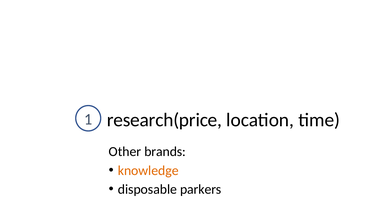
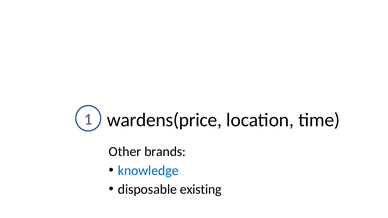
research(price: research(price -> wardens(price
knowledge colour: orange -> blue
parkers: parkers -> existing
